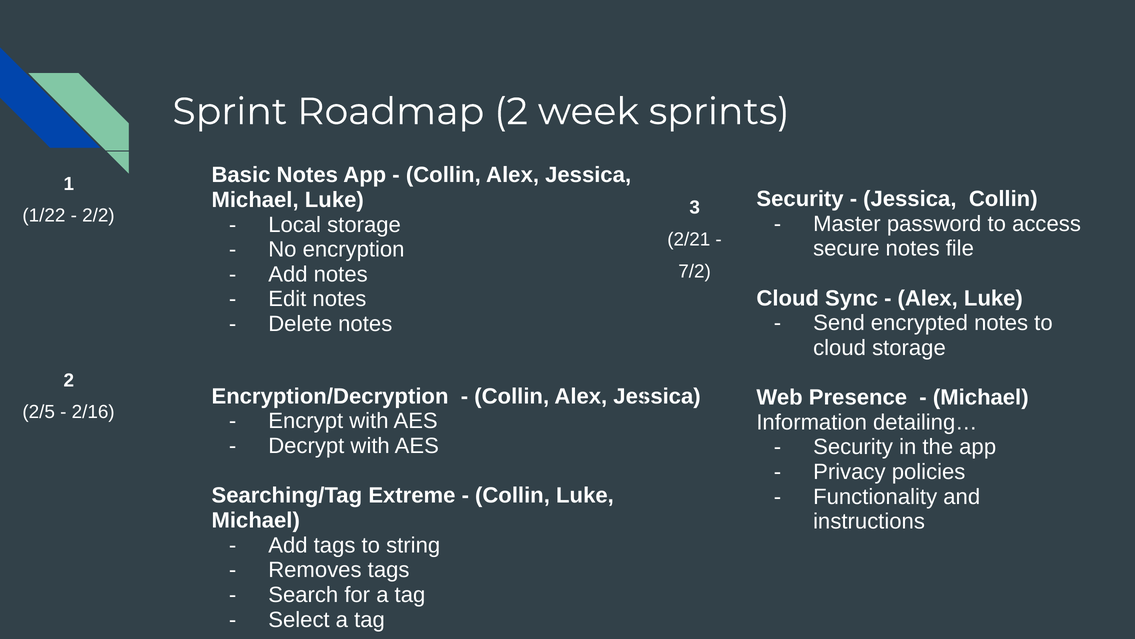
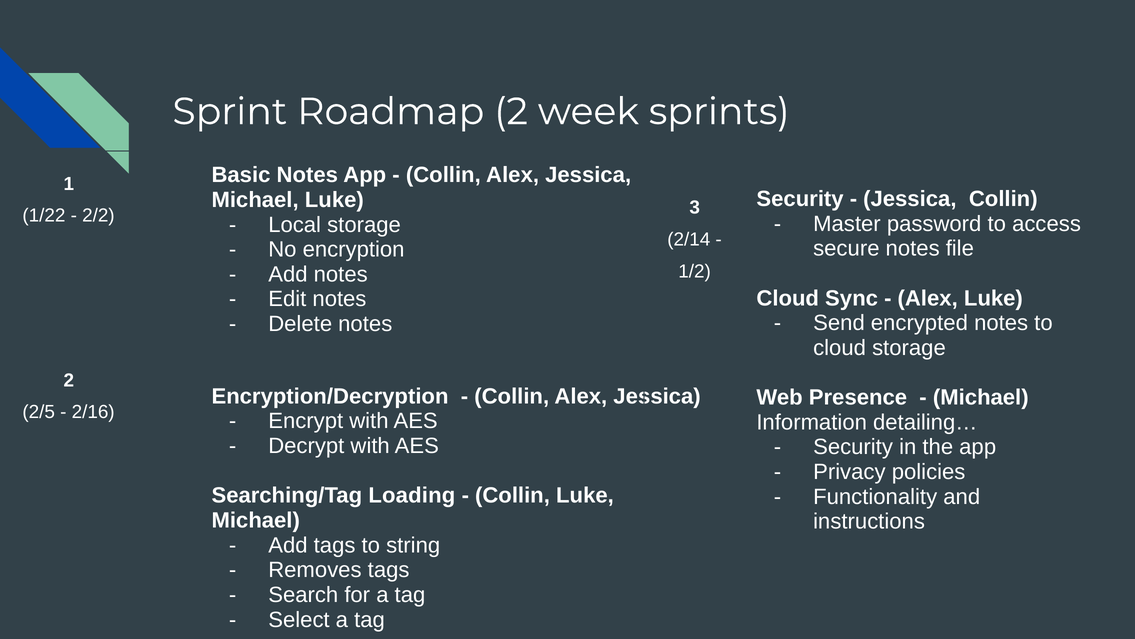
2/21: 2/21 -> 2/14
7/2: 7/2 -> 1/2
Extreme: Extreme -> Loading
